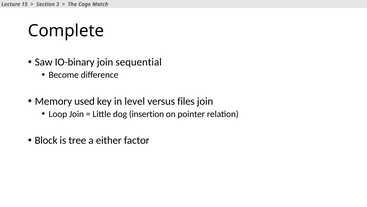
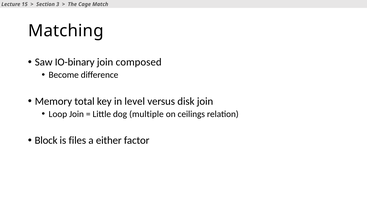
Complete: Complete -> Matching
sequential: sequential -> composed
used: used -> total
files: files -> disk
insertion: insertion -> multiple
pointer: pointer -> ceilings
tree: tree -> files
